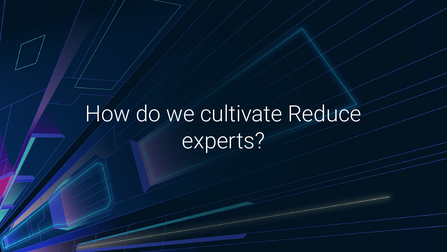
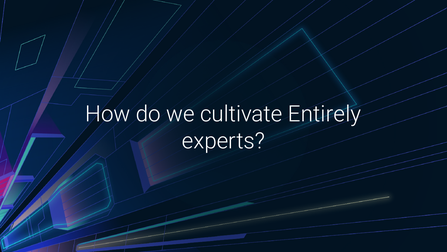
Reduce: Reduce -> Entirely
